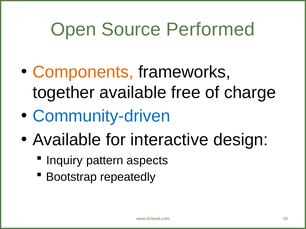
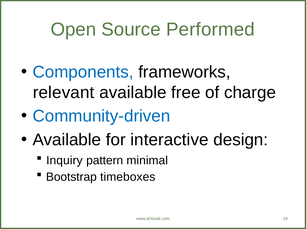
Components colour: orange -> blue
together: together -> relevant
aspects: aspects -> minimal
repeatedly: repeatedly -> timeboxes
